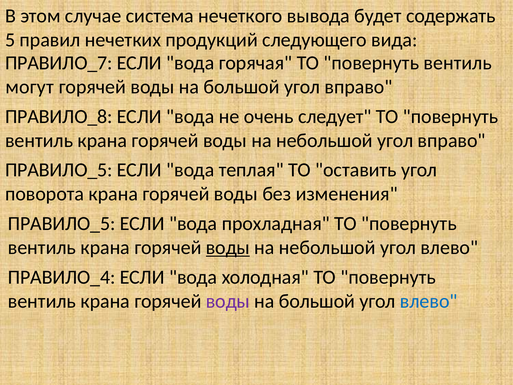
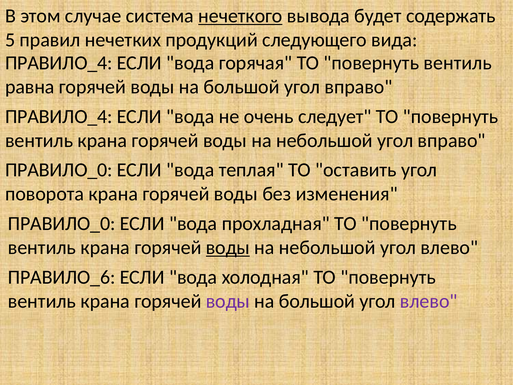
нечеткого underline: none -> present
ПРАВИЛО_7 at (59, 63): ПРАВИЛО_7 -> ПРАВИЛО_4
могут: могут -> равна
ПРАВИЛО_8 at (59, 116): ПРАВИЛО_8 -> ПРАВИЛО_4
ПРАВИЛО_5 at (59, 170): ПРАВИЛО_5 -> ПРАВИЛО_0
ПРАВИЛО_5 at (62, 223): ПРАВИЛО_5 -> ПРАВИЛО_0
ПРАВИЛО_4: ПРАВИЛО_4 -> ПРАВИЛО_6
влево at (429, 301) colour: blue -> purple
